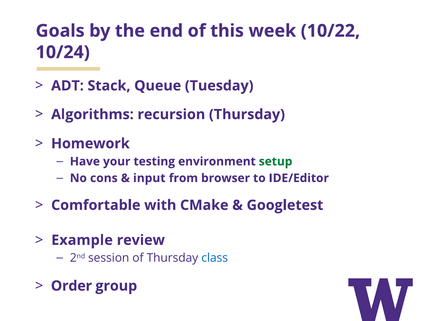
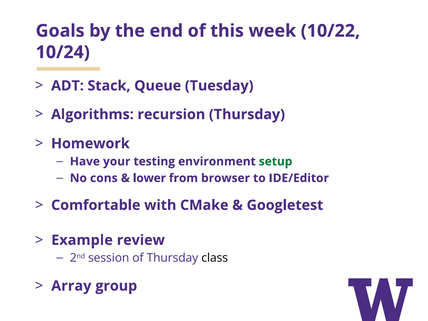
input: input -> lower
class colour: blue -> black
Order: Order -> Array
